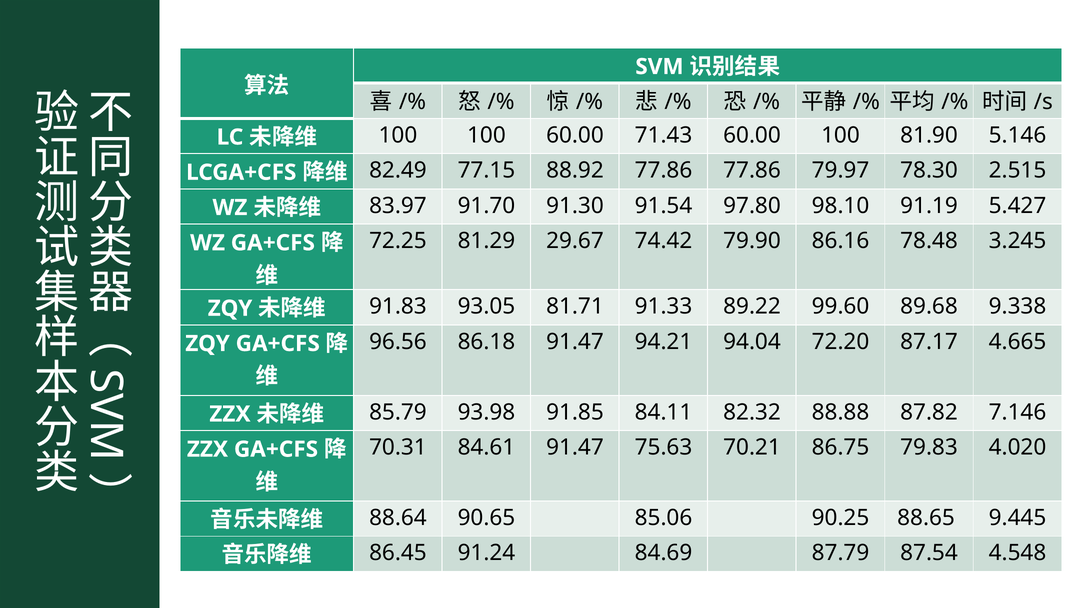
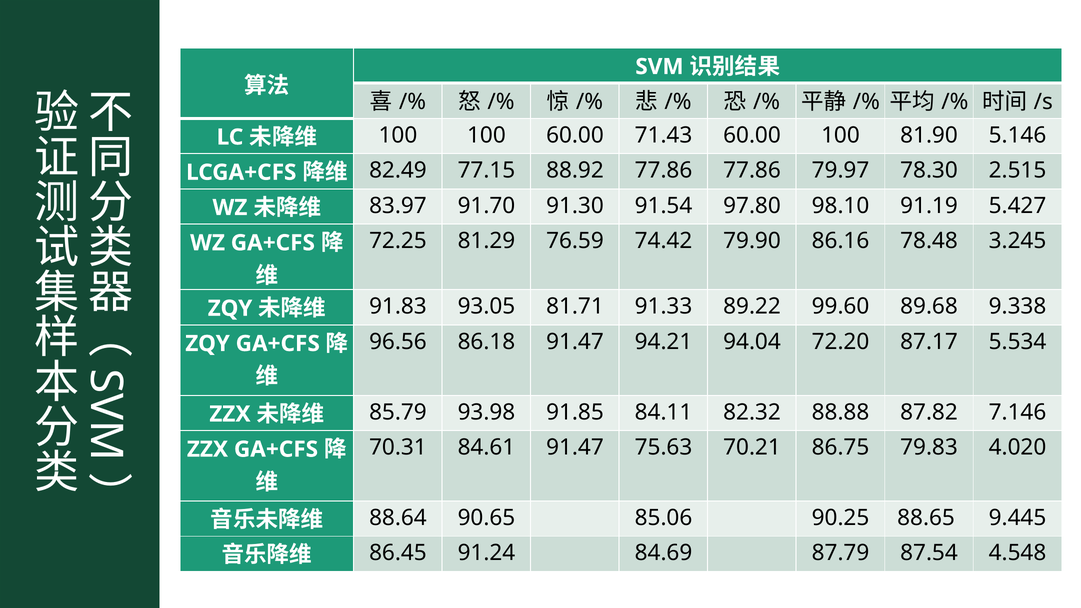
29.67: 29.67 -> 76.59
4.665: 4.665 -> 5.534
